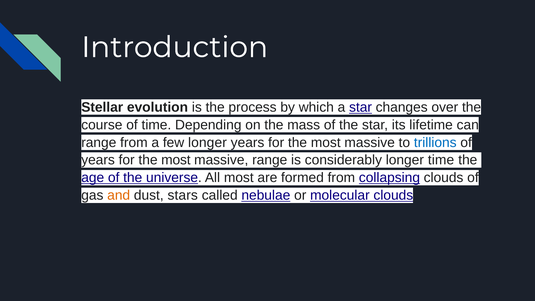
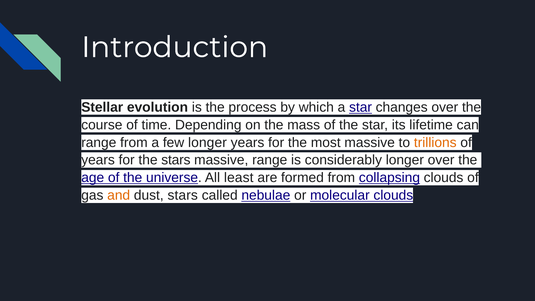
trillions colour: blue -> orange
most at (176, 160): most -> stars
longer time: time -> over
All most: most -> least
